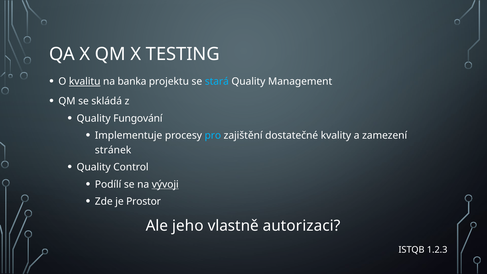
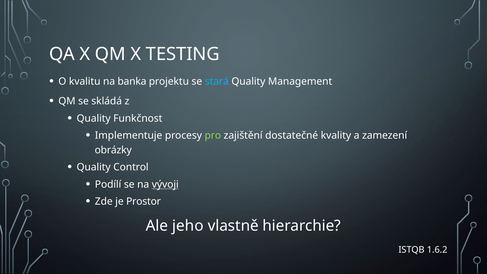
kvalitu underline: present -> none
Fungování: Fungování -> Funkčnost
pro colour: light blue -> light green
stránek: stránek -> obrázky
autorizaci: autorizaci -> hierarchie
1.2.3: 1.2.3 -> 1.6.2
